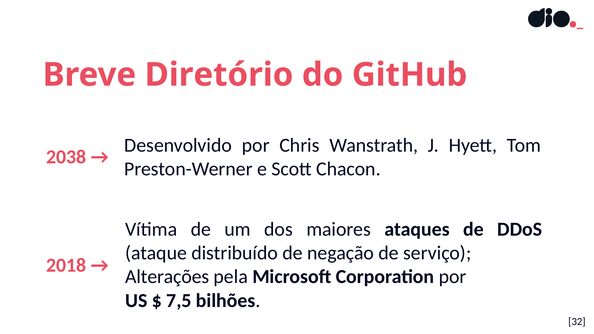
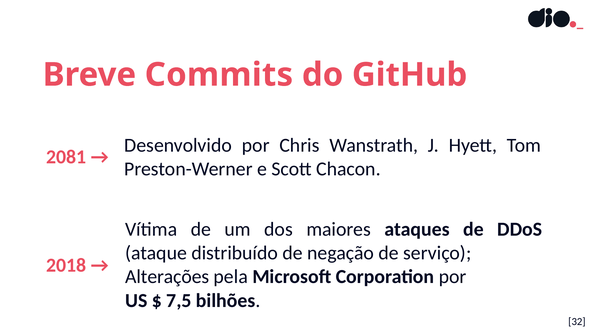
Diretório: Diretório -> Commits
2038: 2038 -> 2081
